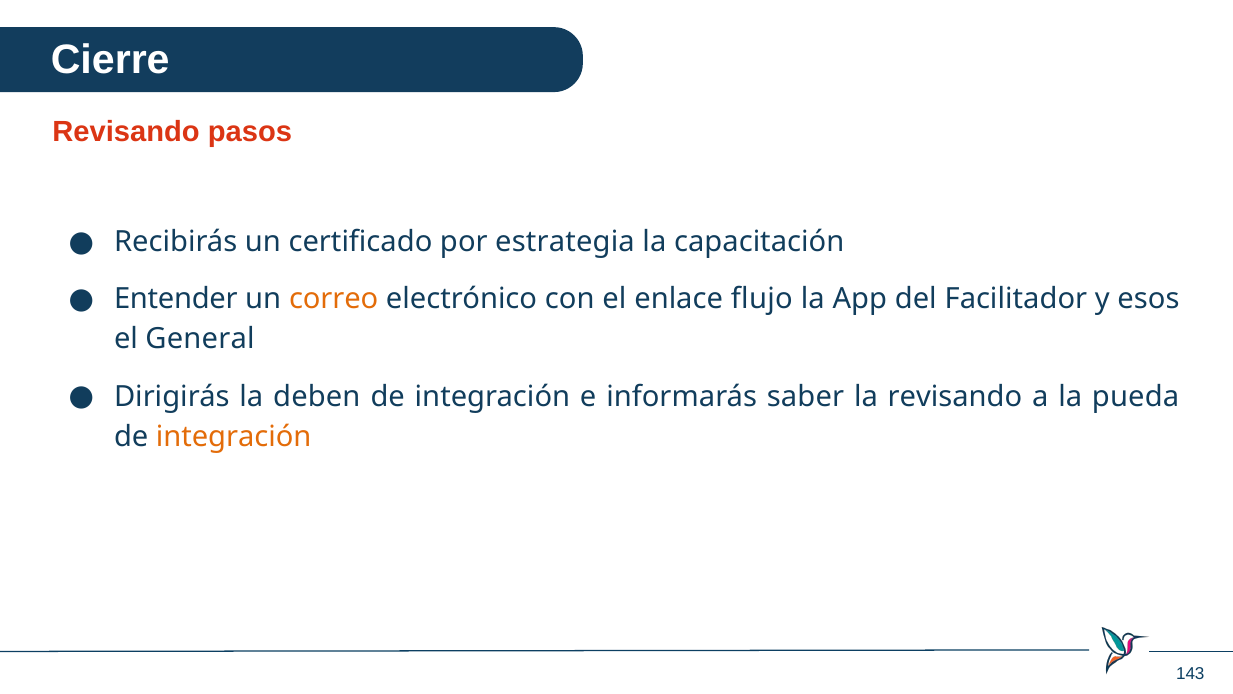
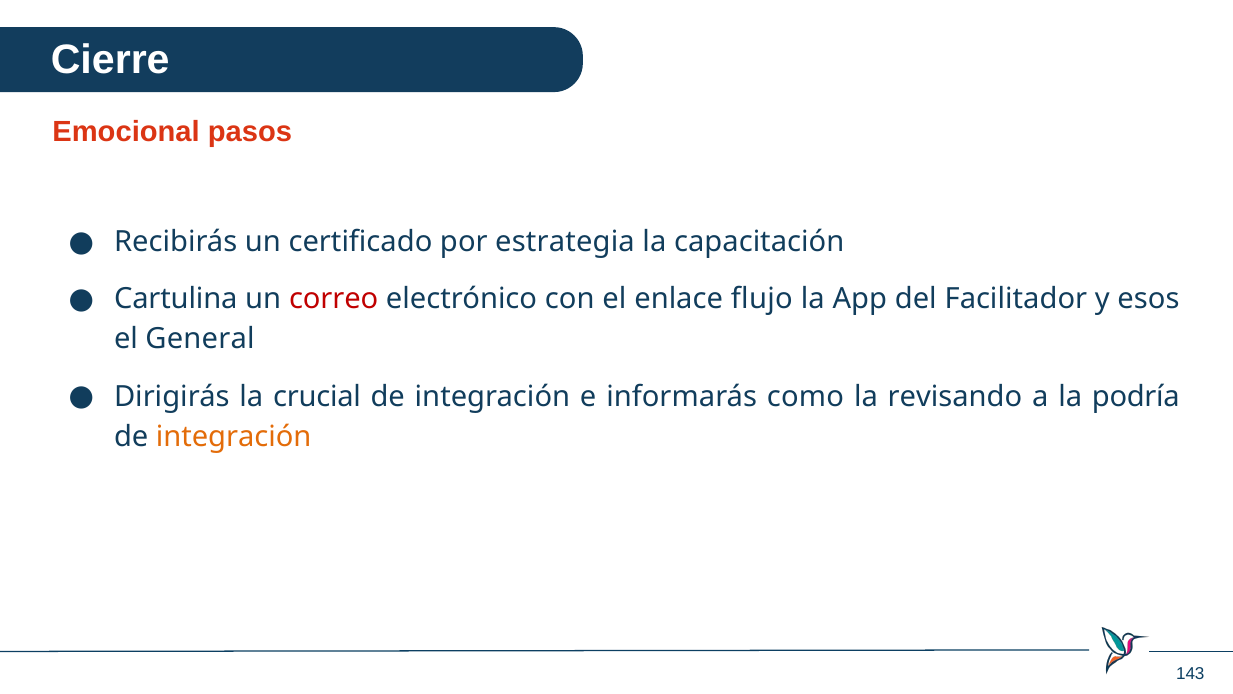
Revisando at (126, 132): Revisando -> Emocional
Entender: Entender -> Cartulina
correo colour: orange -> red
deben: deben -> crucial
saber: saber -> como
pueda: pueda -> podría
